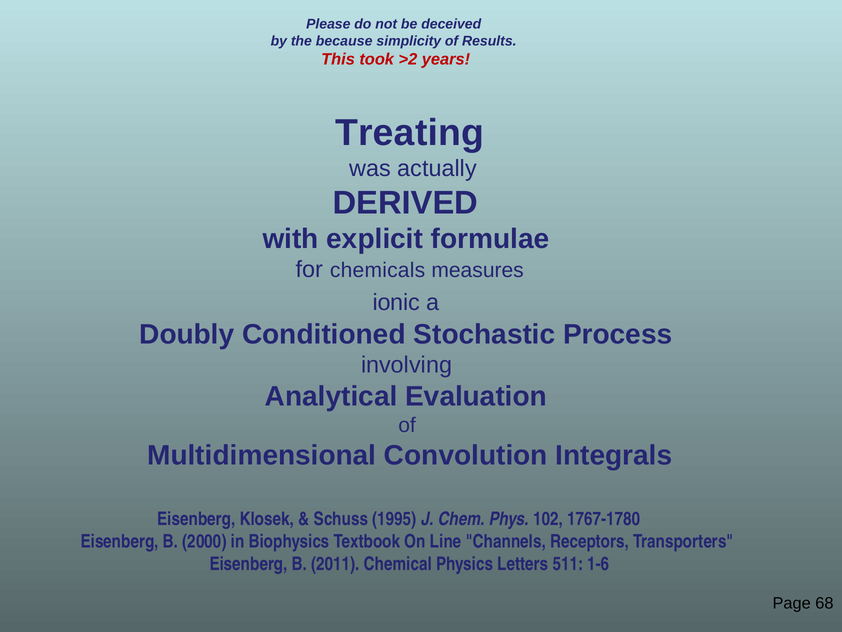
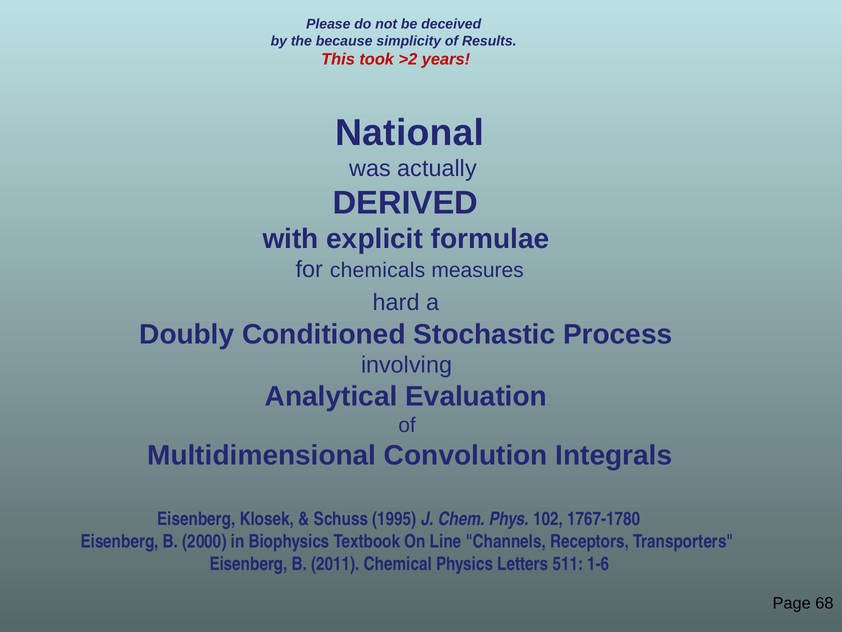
Treating: Treating -> National
ionic: ionic -> hard
